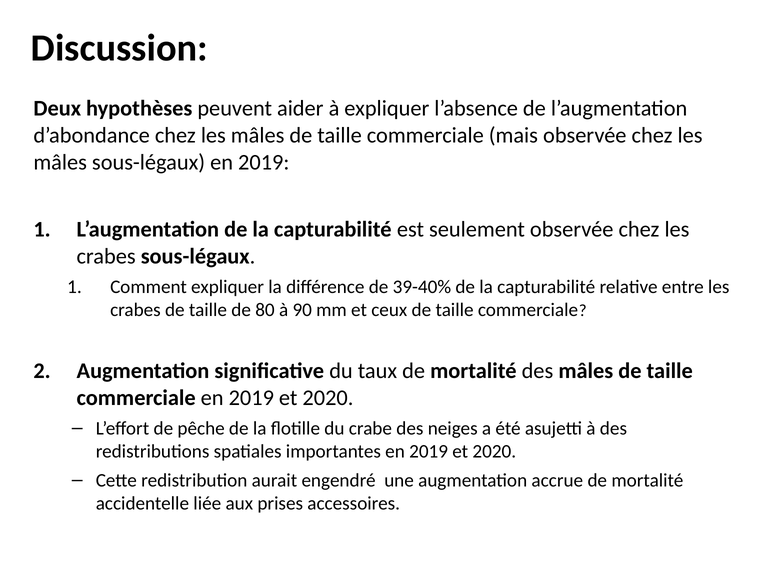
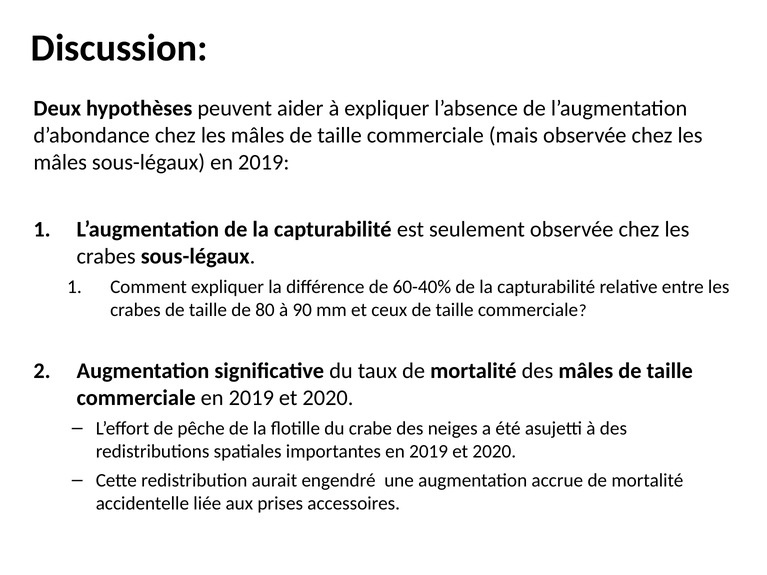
39-40%: 39-40% -> 60-40%
